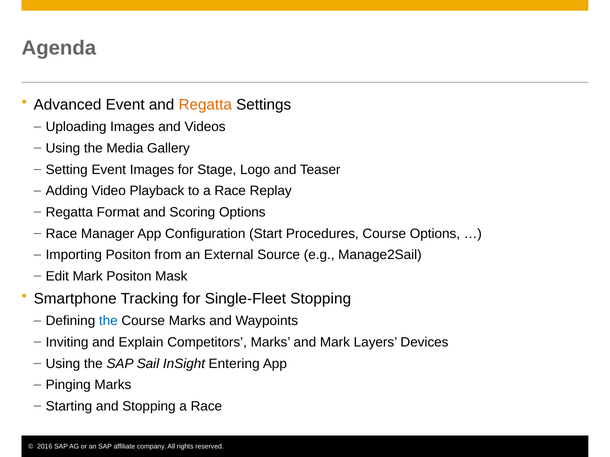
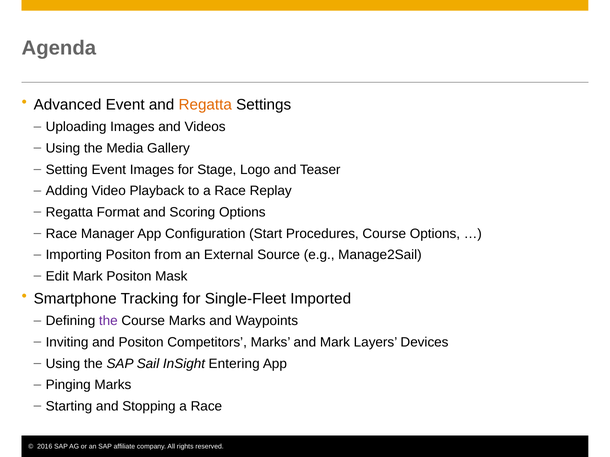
Single-Fleet Stopping: Stopping -> Imported
the at (108, 321) colour: blue -> purple
and Explain: Explain -> Positon
